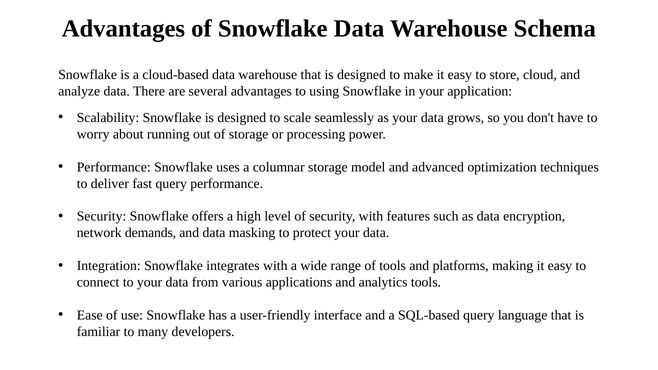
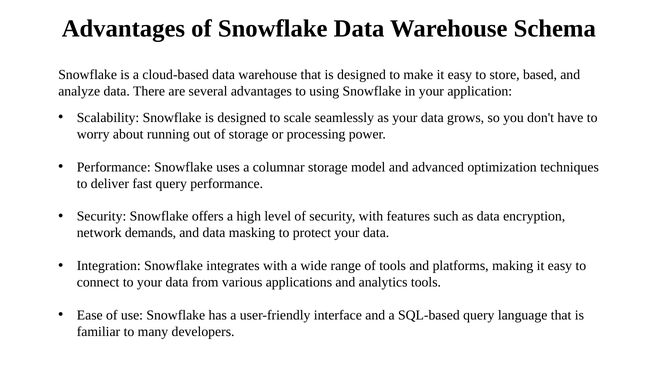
cloud: cloud -> based
